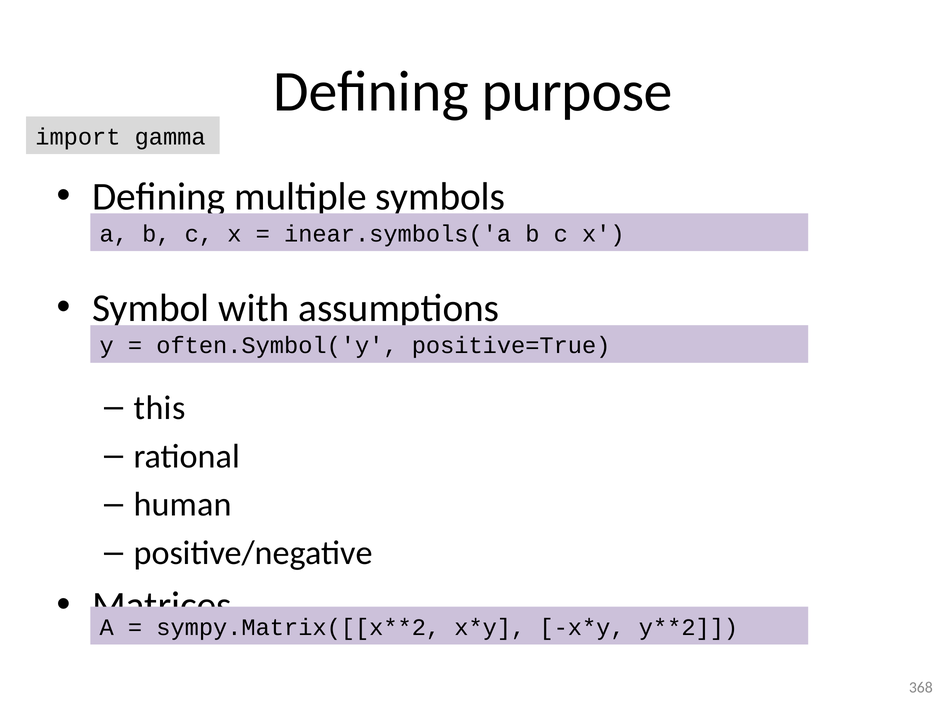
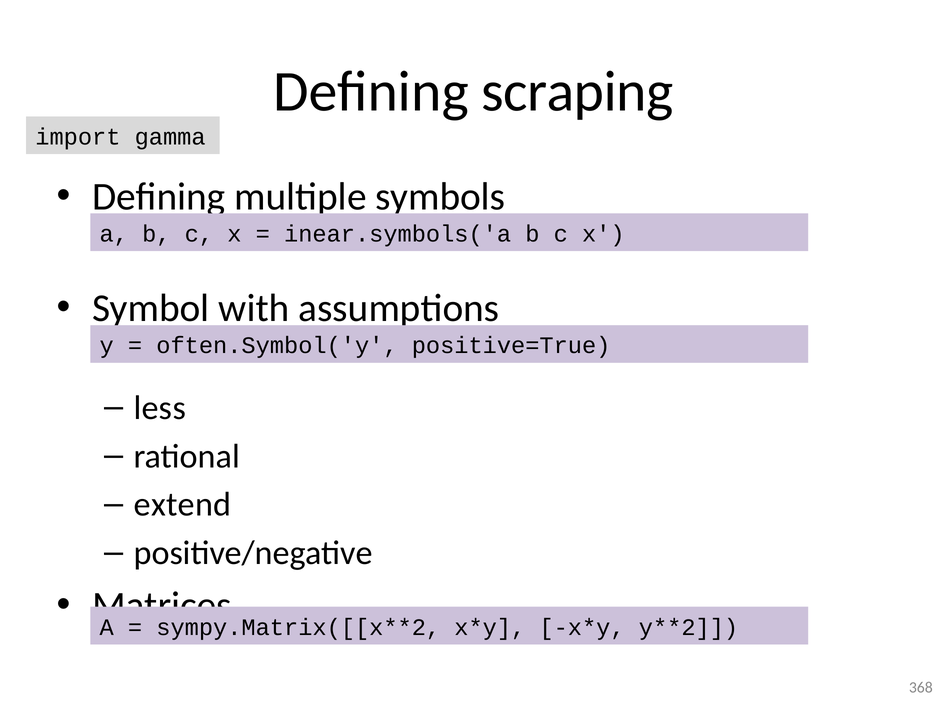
purpose: purpose -> scraping
this: this -> less
human: human -> extend
